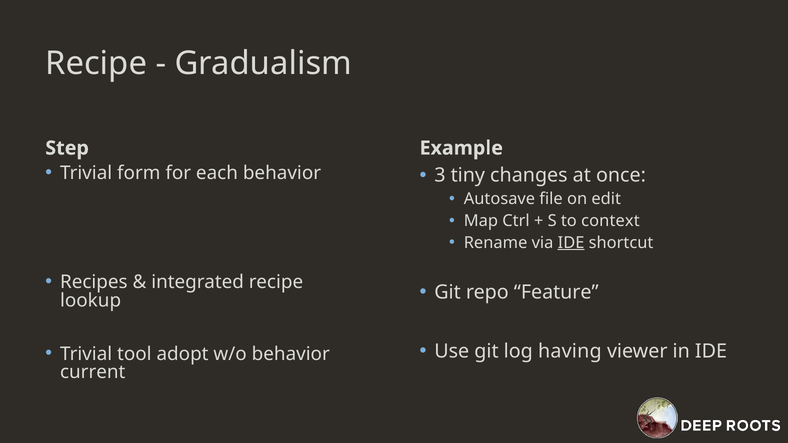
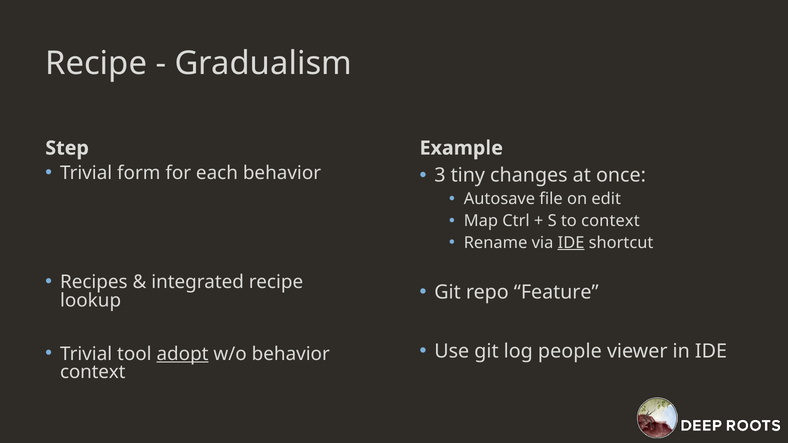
having: having -> people
adopt underline: none -> present
current at (93, 372): current -> context
